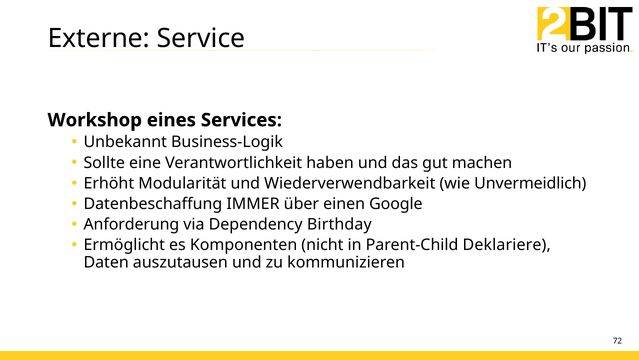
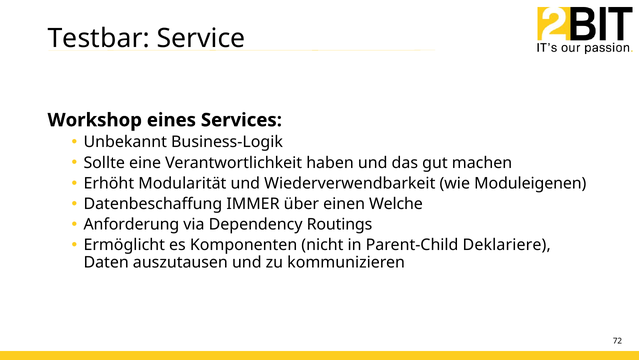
Externe: Externe -> Testbar
Unvermeidlich: Unvermeidlich -> Moduleigenen
Google: Google -> Welche
Birthday: Birthday -> Routings
